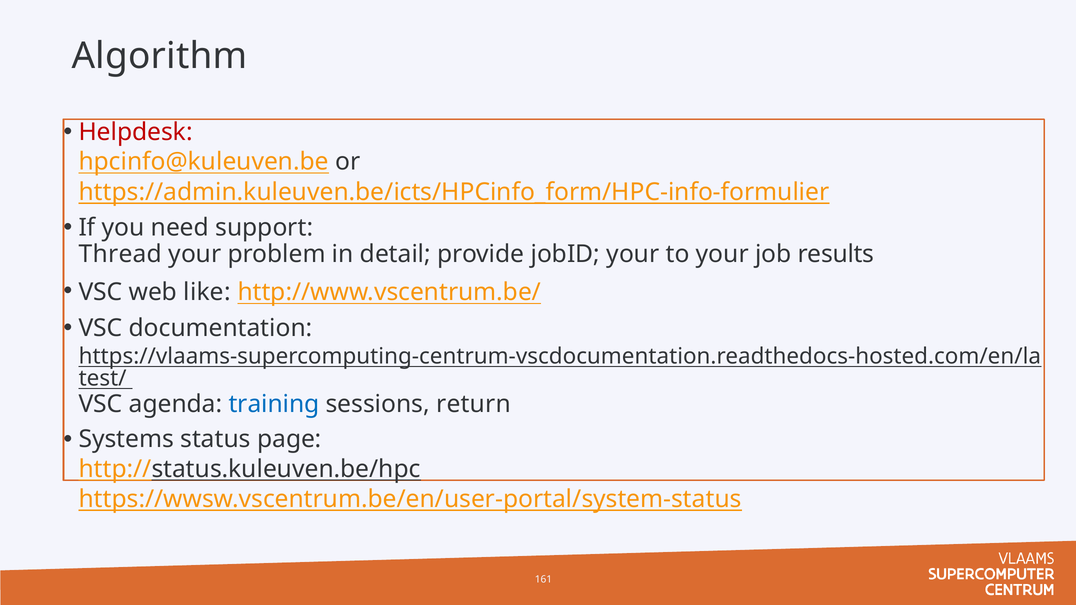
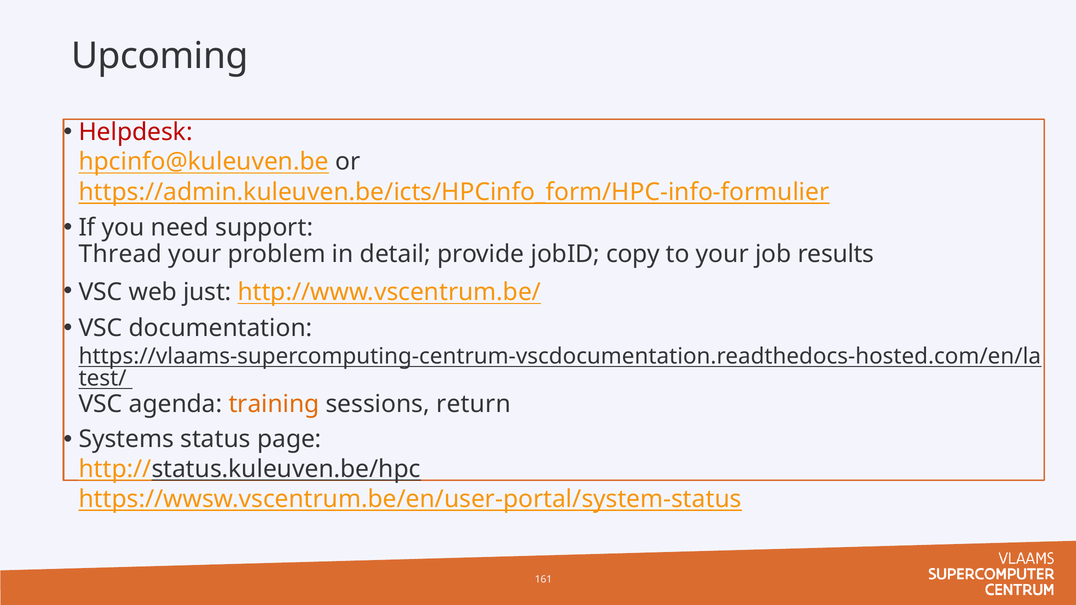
Algorithm: Algorithm -> Upcoming
jobID your: your -> copy
like: like -> just
training colour: blue -> orange
